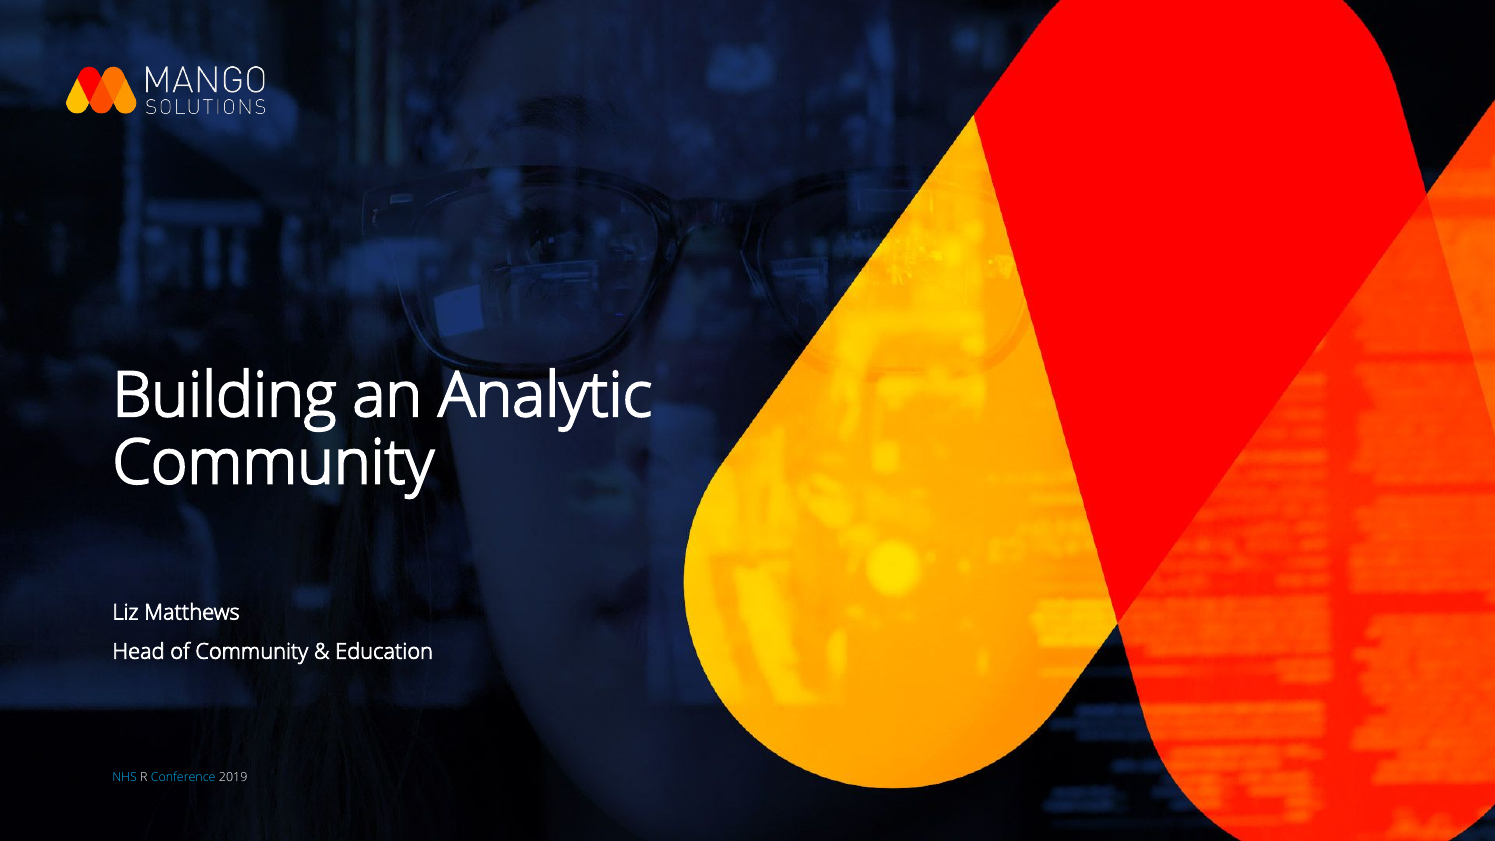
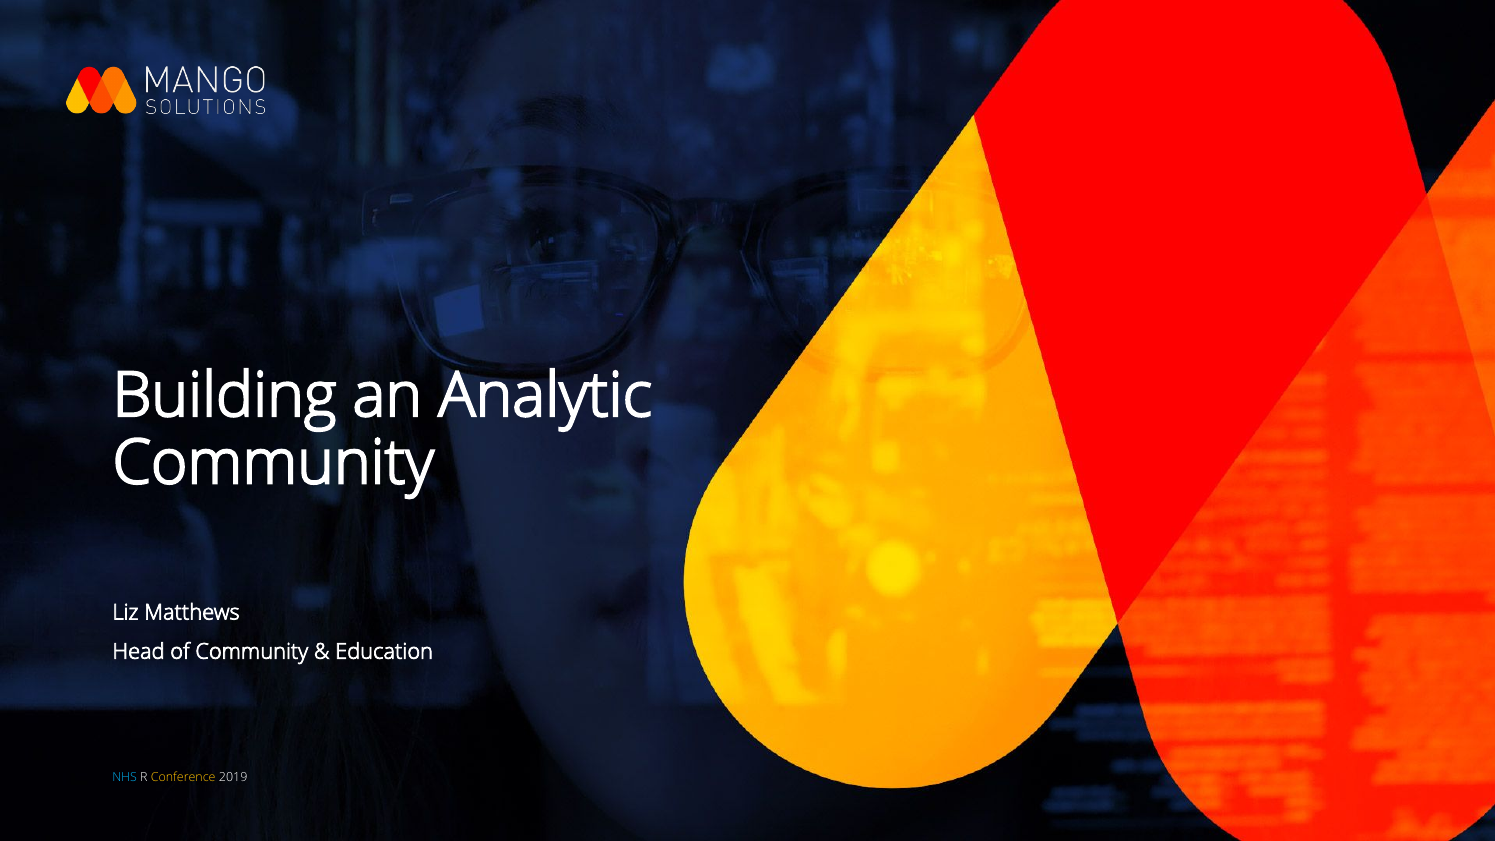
Conference colour: light blue -> yellow
